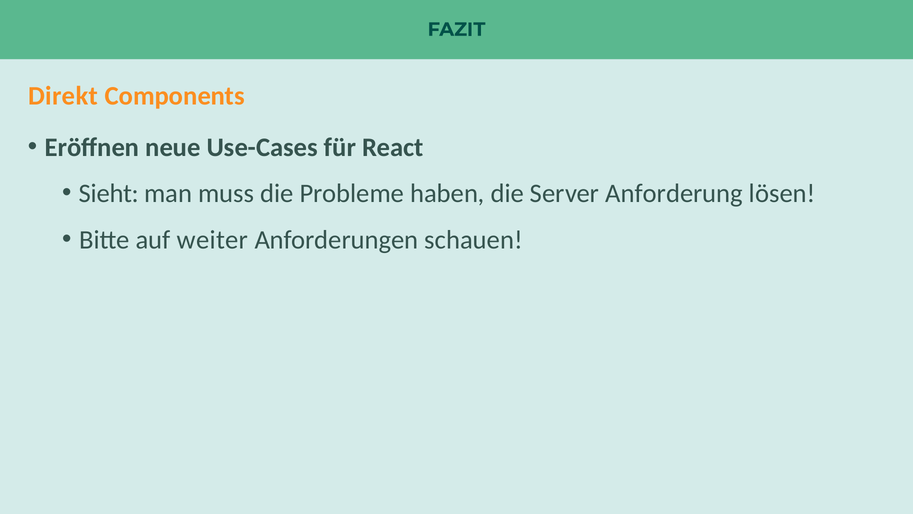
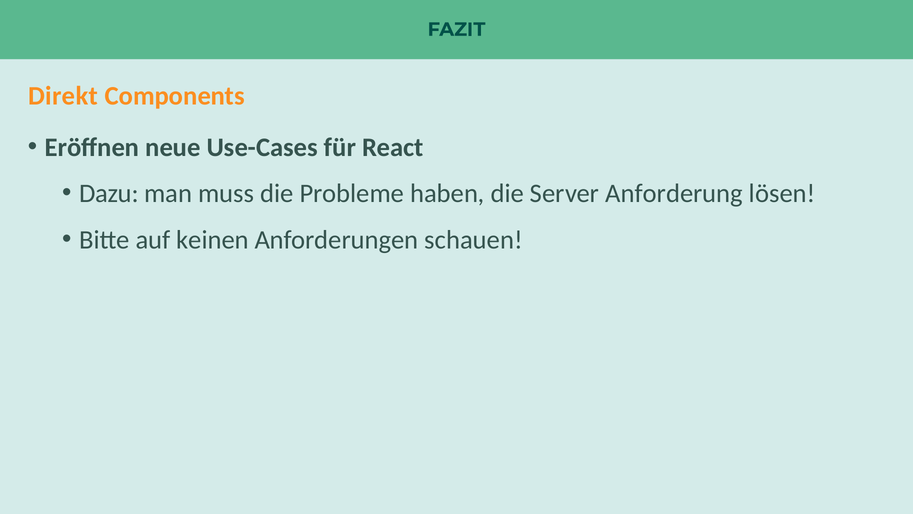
Sieht: Sieht -> Dazu
weiter: weiter -> keinen
